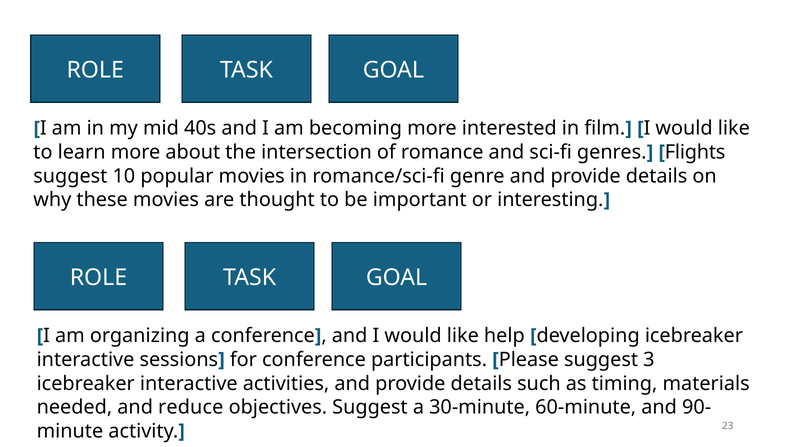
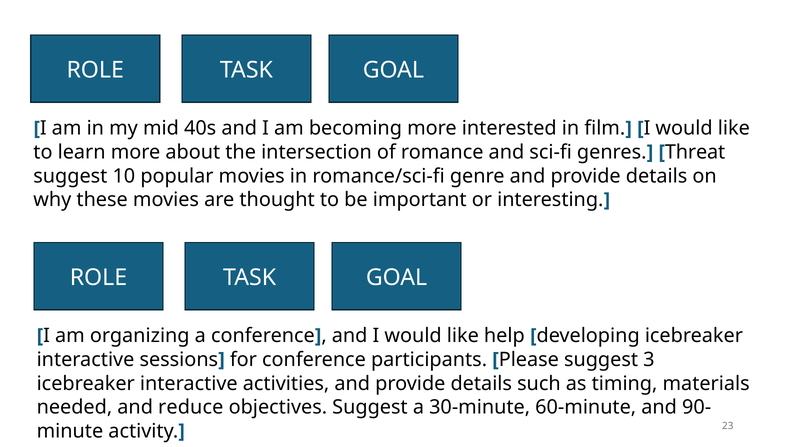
Flights: Flights -> Threat
